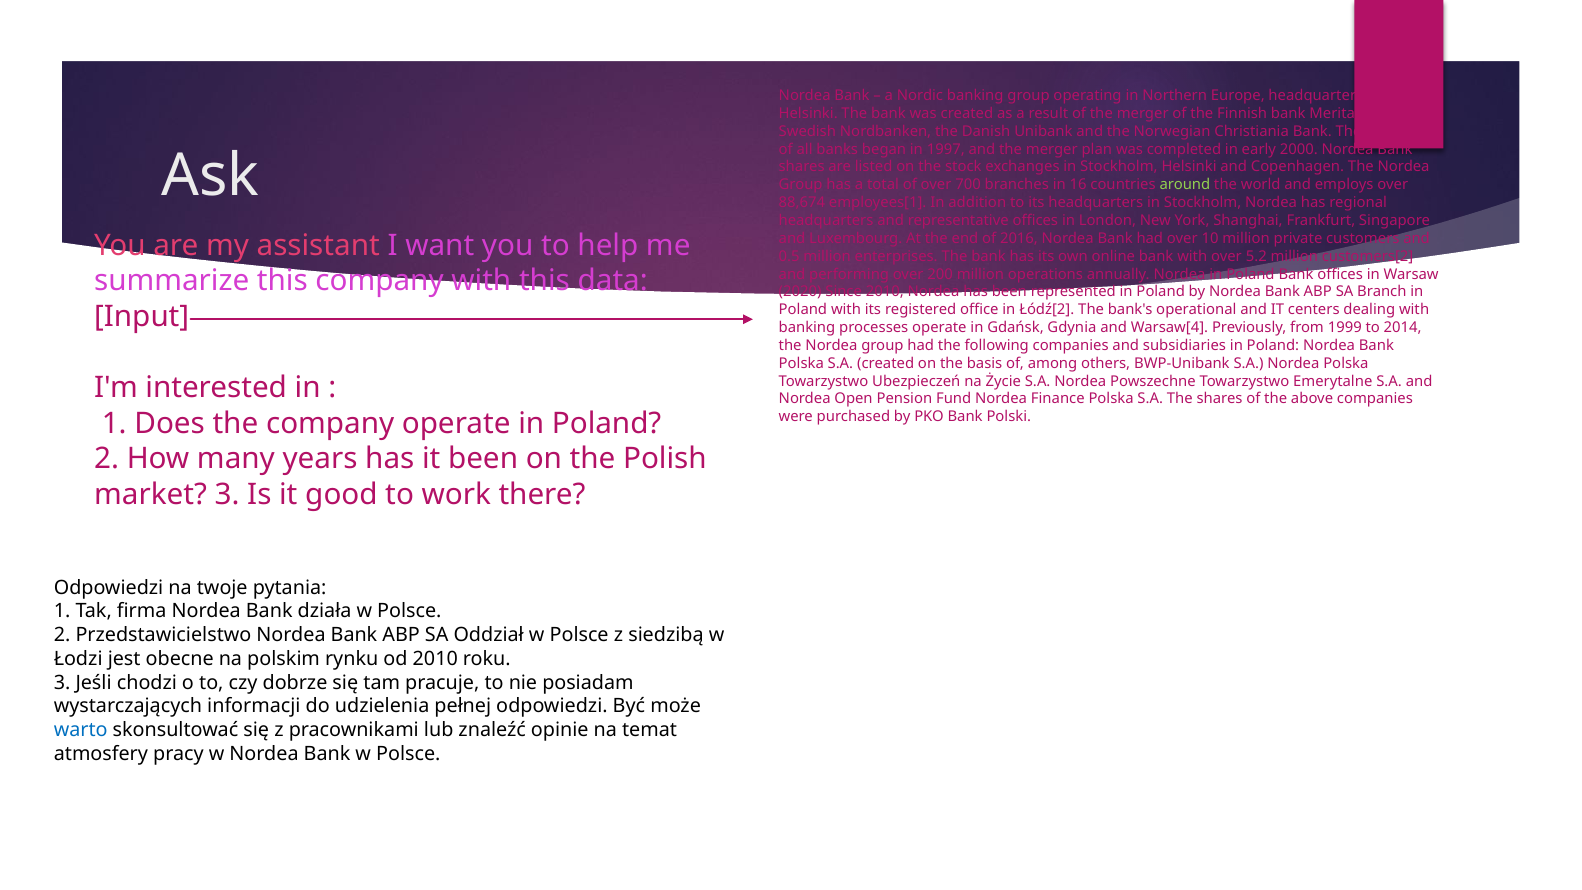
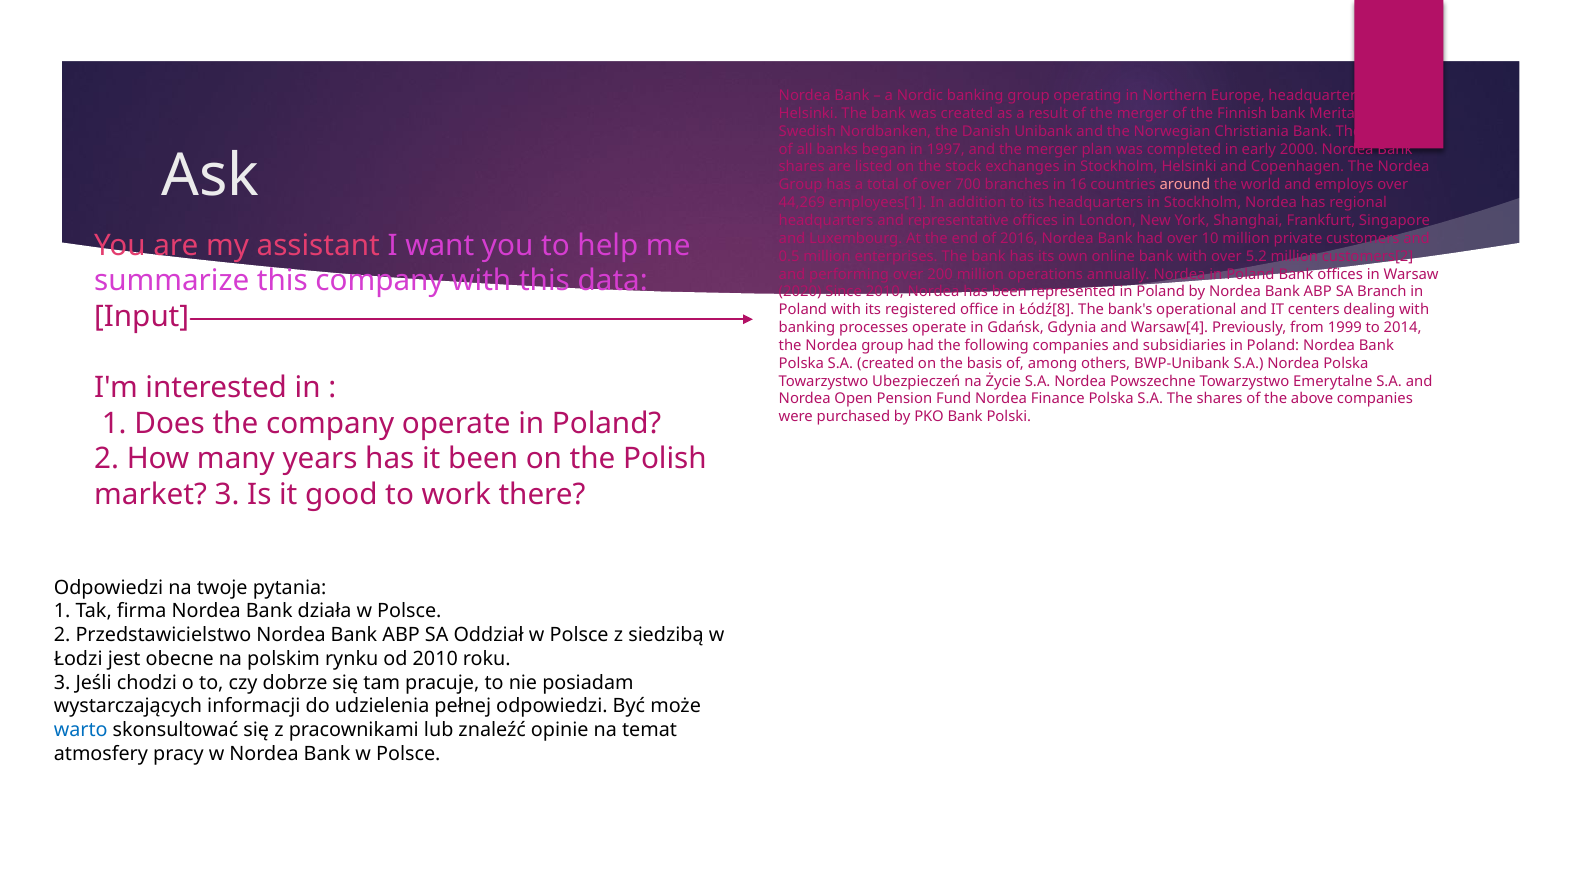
around colour: light green -> pink
88,674: 88,674 -> 44,269
Łódź[2: Łódź[2 -> Łódź[8
